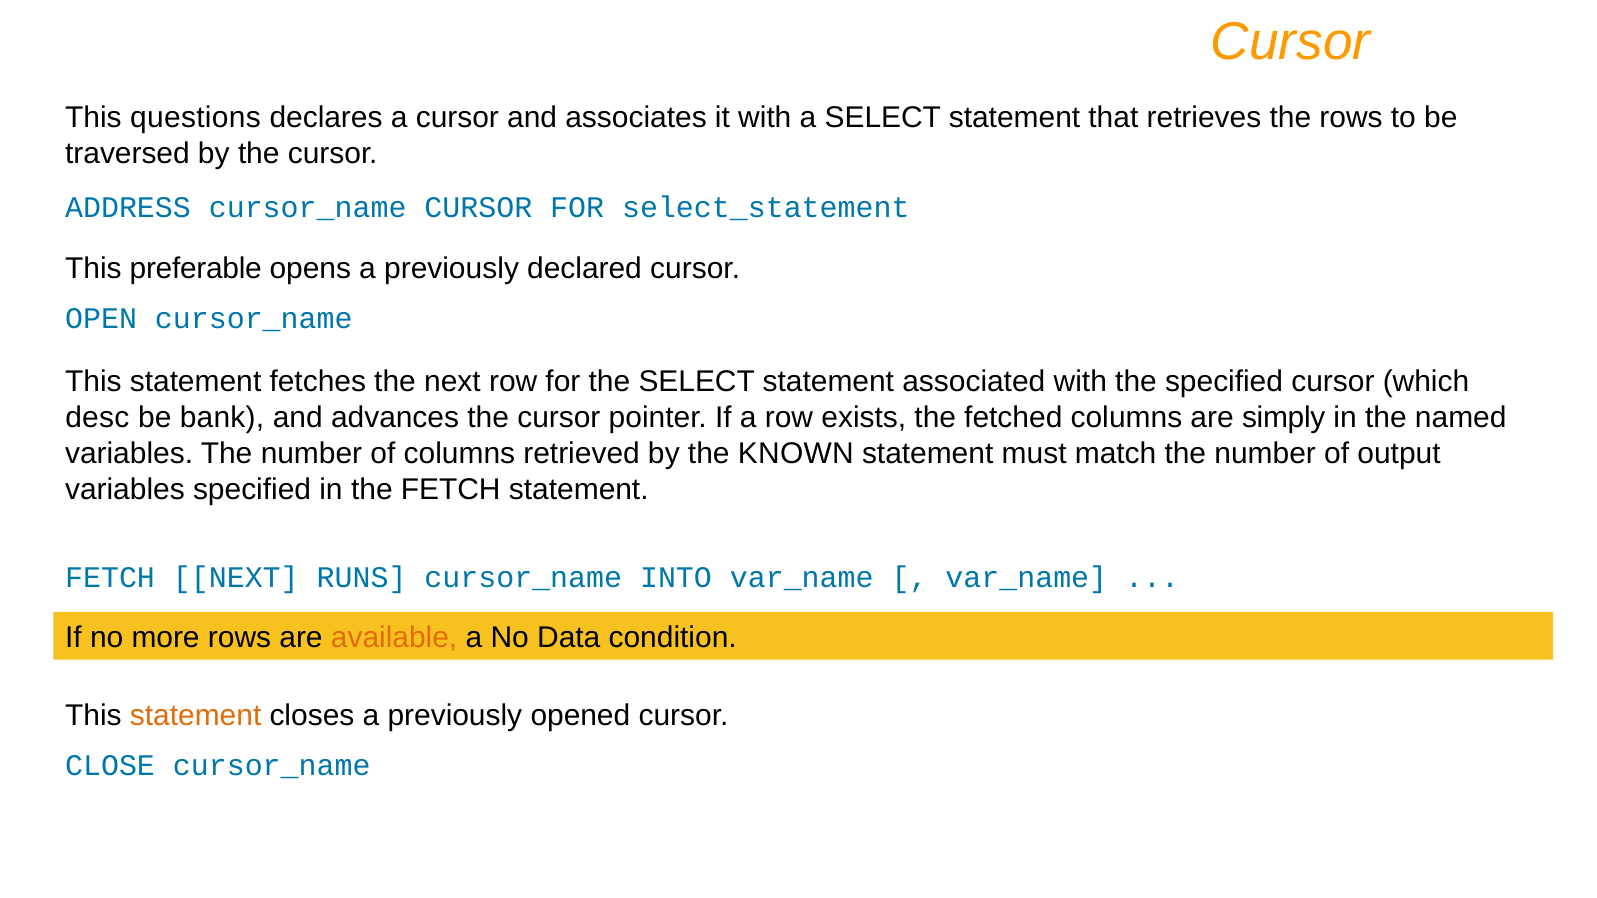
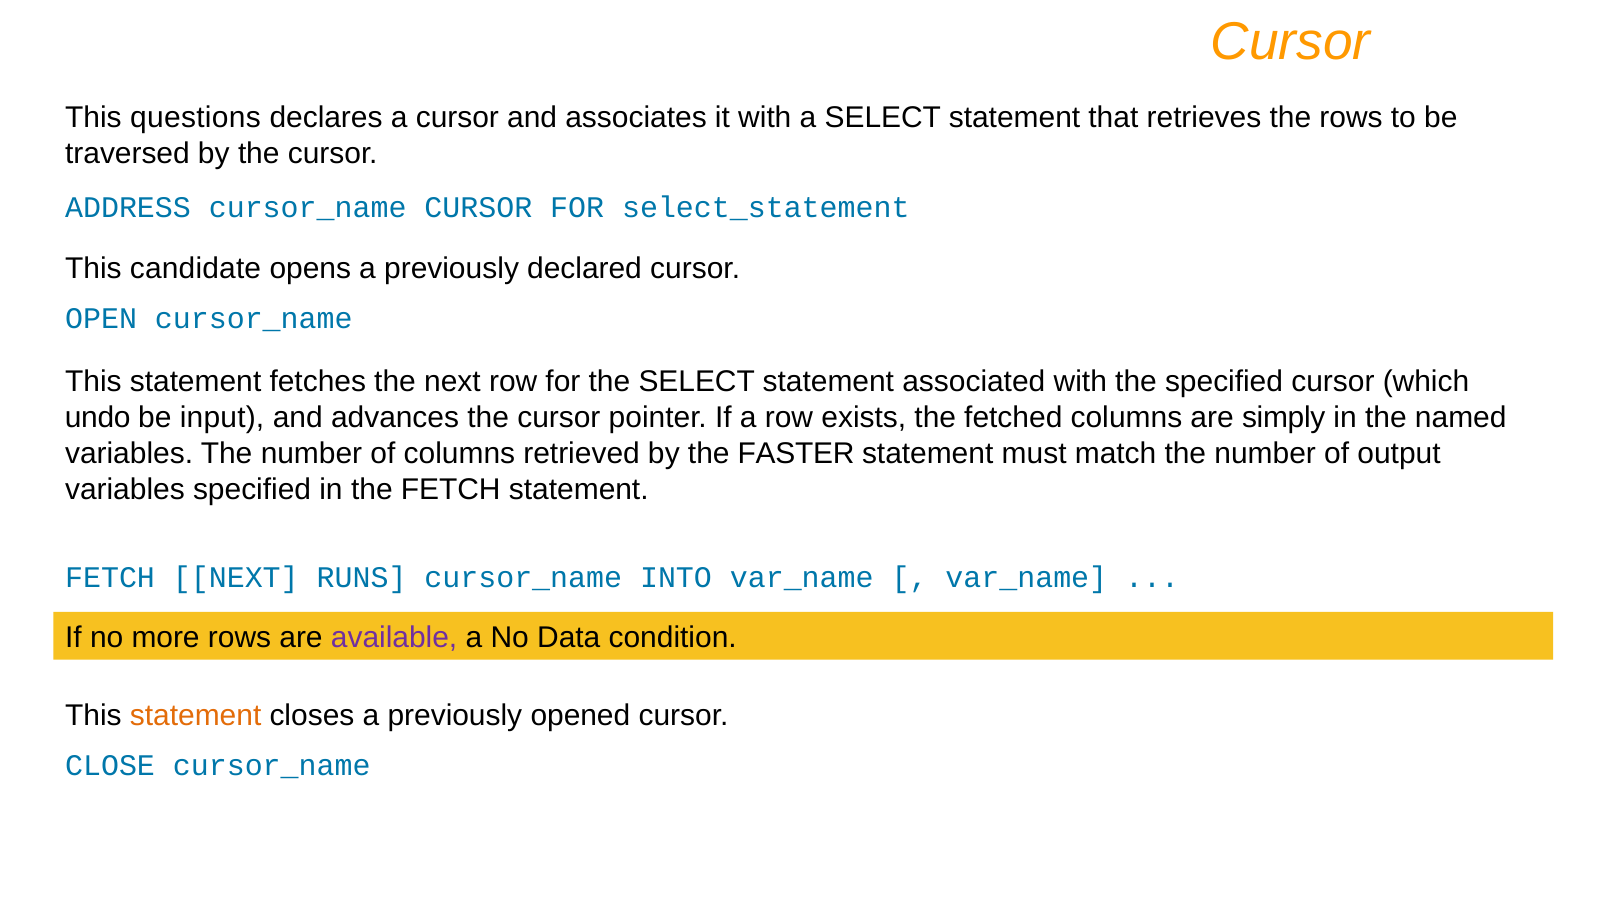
preferable: preferable -> candidate
desc: desc -> undo
bank: bank -> input
KNOWN: KNOWN -> FASTER
available colour: orange -> purple
